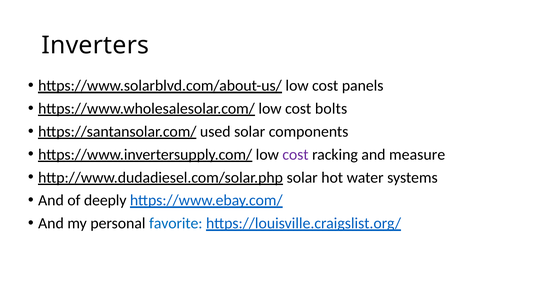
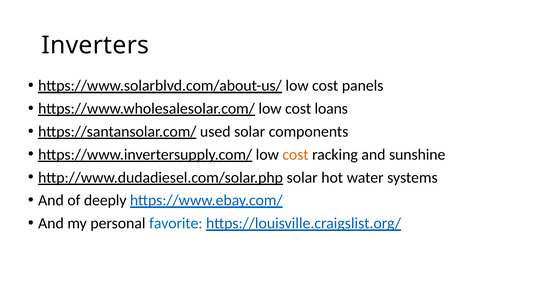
bolts: bolts -> loans
cost at (296, 155) colour: purple -> orange
measure: measure -> sunshine
